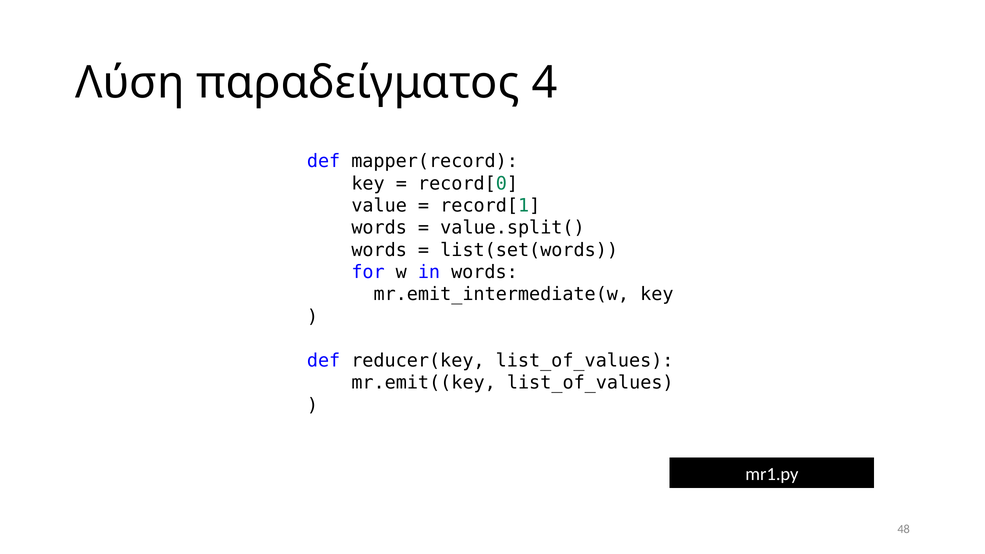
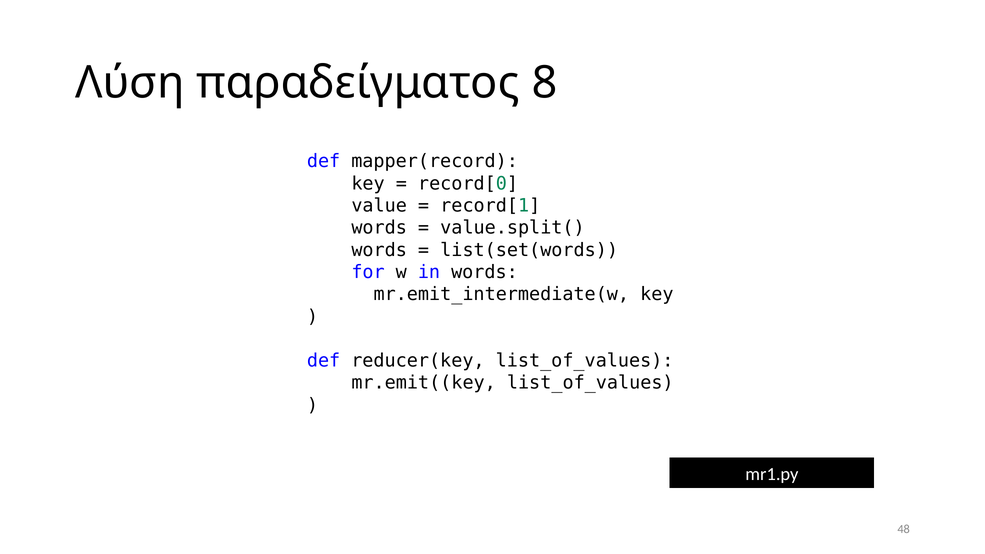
4: 4 -> 8
